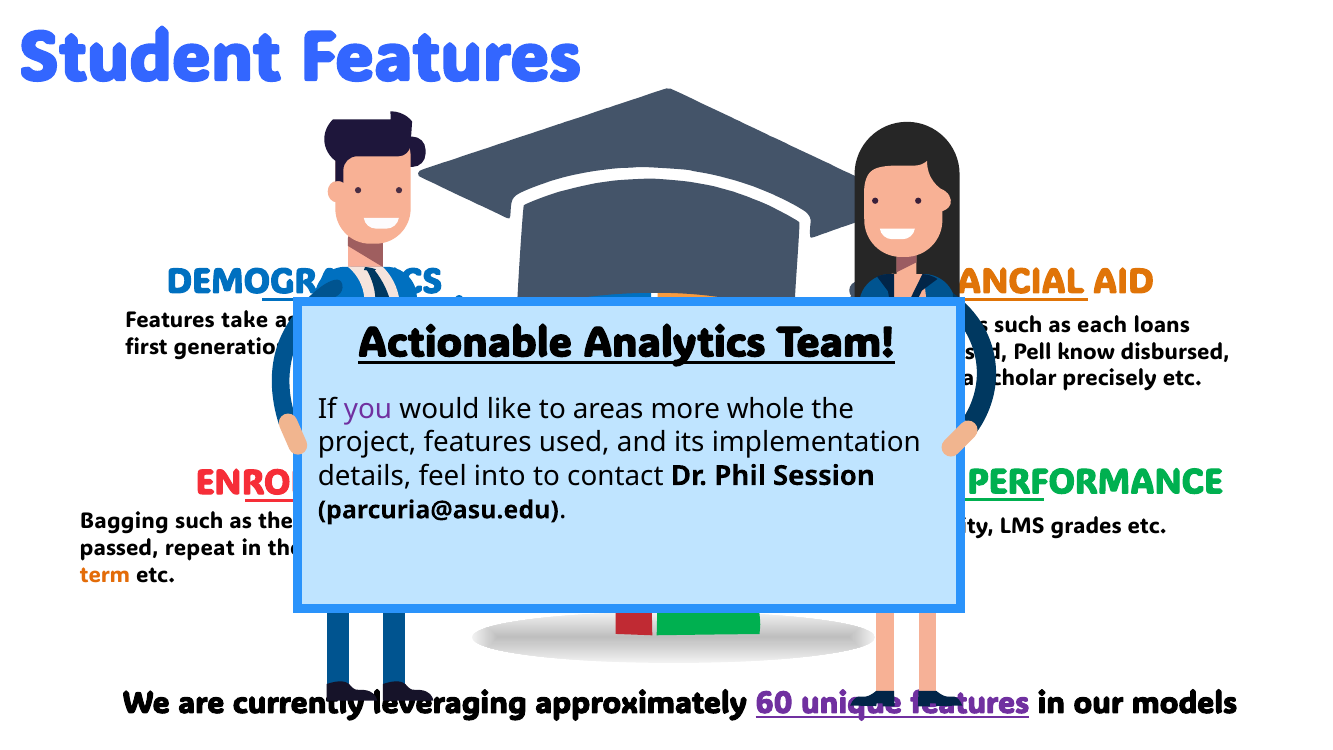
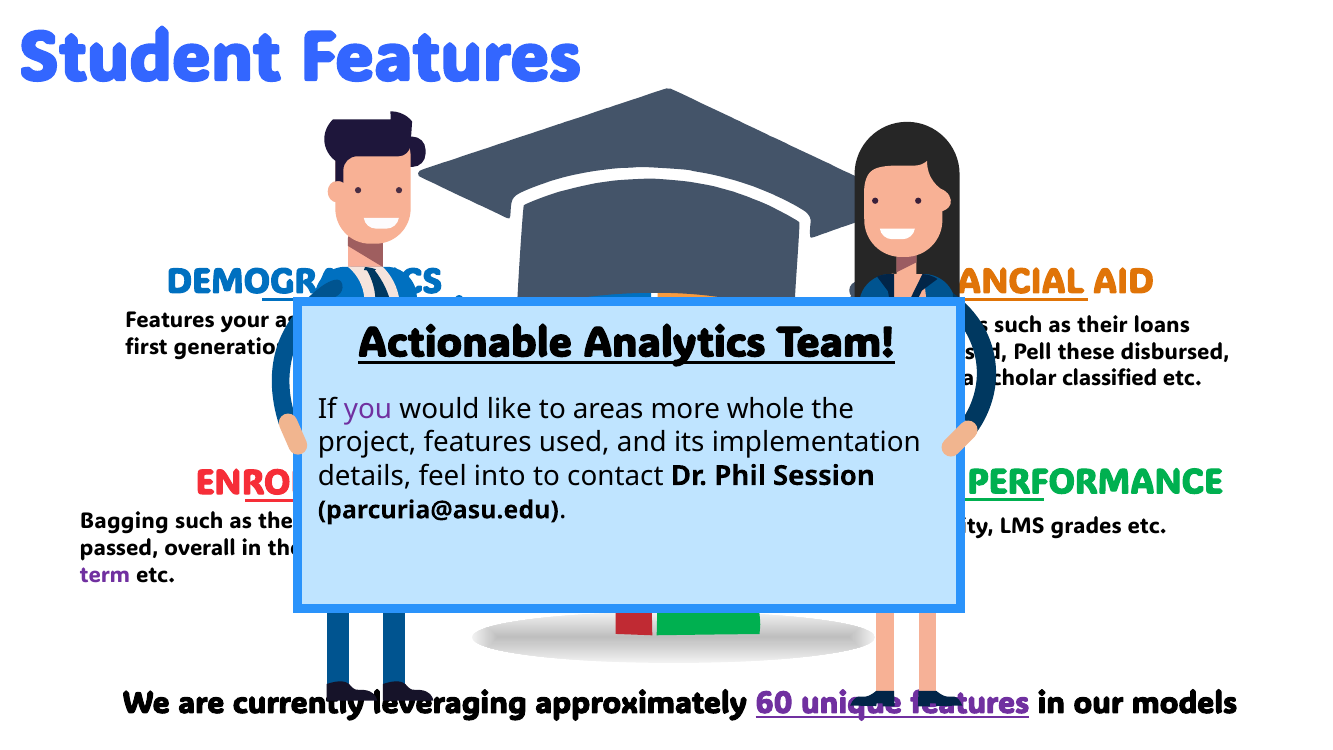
take: take -> your
each: each -> their
know: know -> these
precisely: precisely -> classified
repeat: repeat -> overall
term colour: orange -> purple
